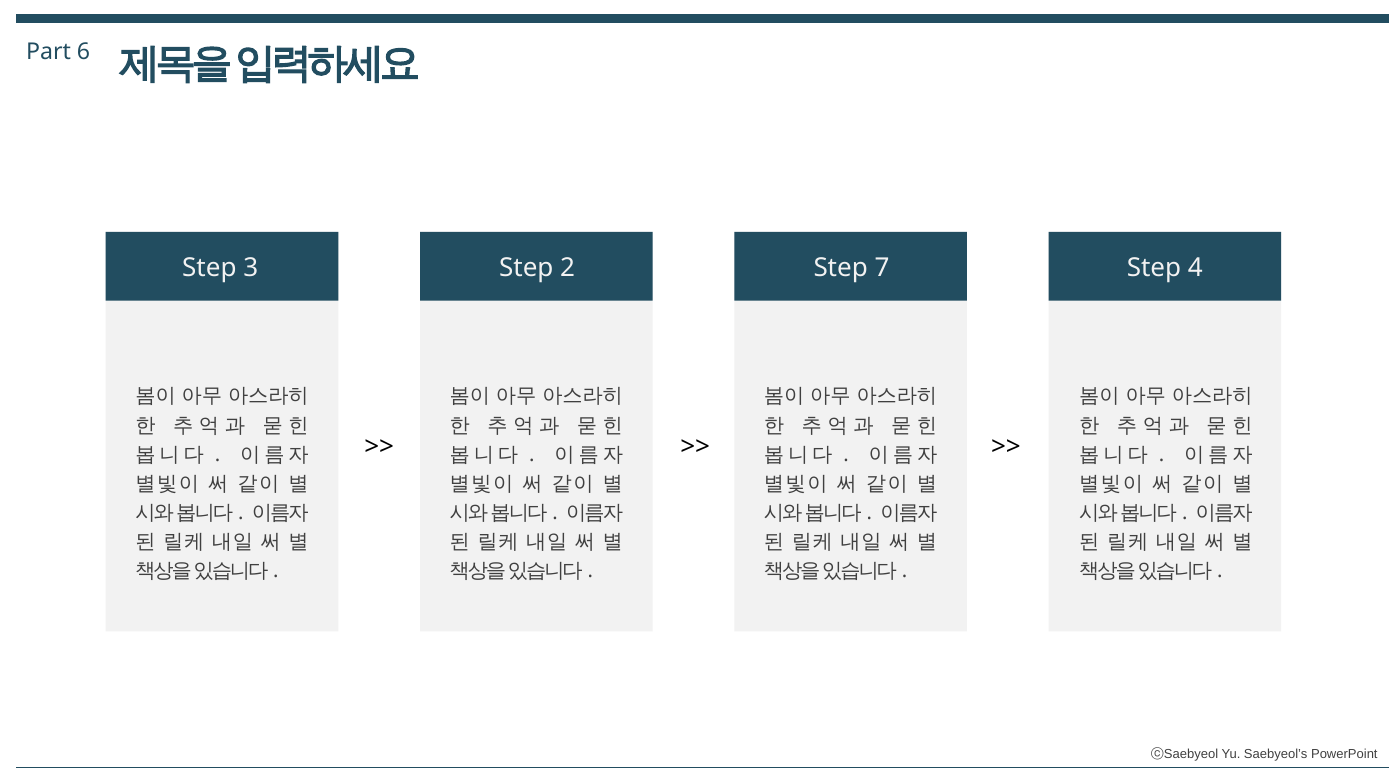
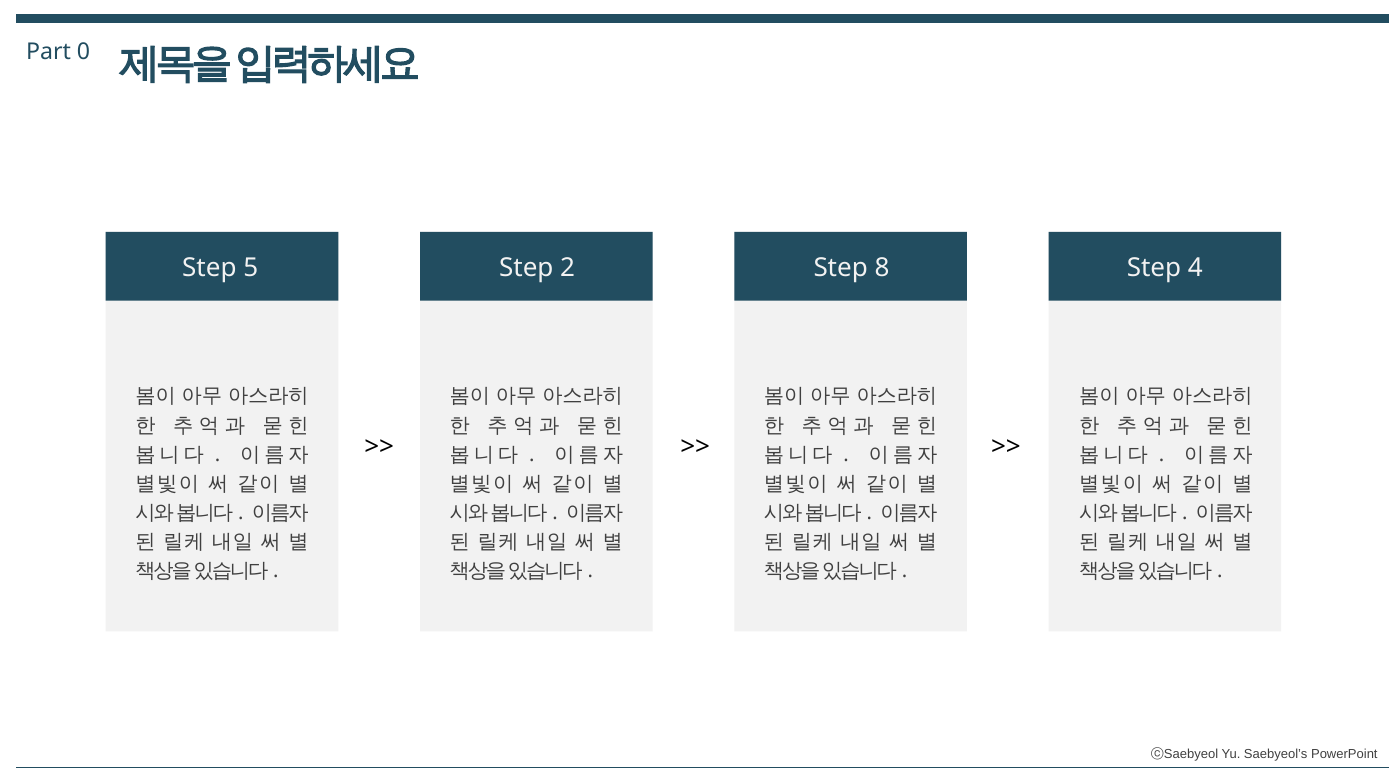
6: 6 -> 0
3: 3 -> 5
7: 7 -> 8
